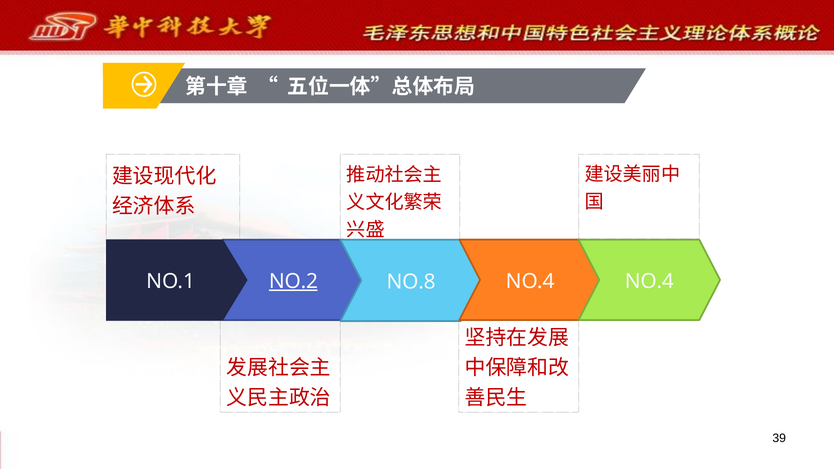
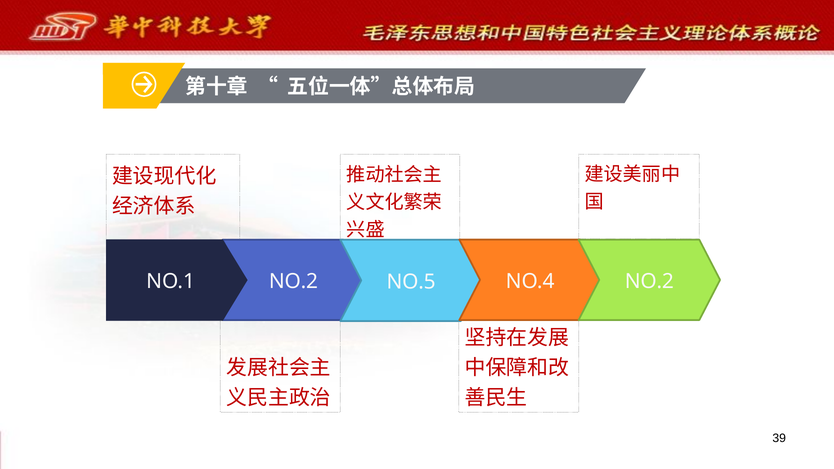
NO.2 at (293, 281) underline: present -> none
NO.8: NO.8 -> NO.5
NO.4 NO.4: NO.4 -> NO.2
